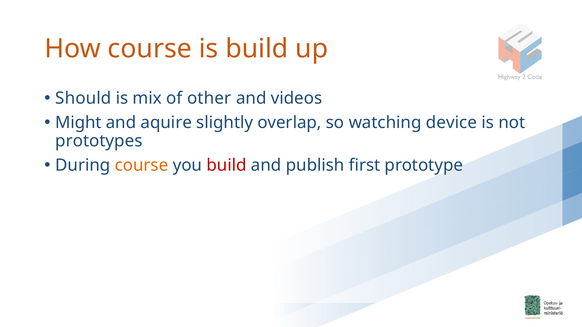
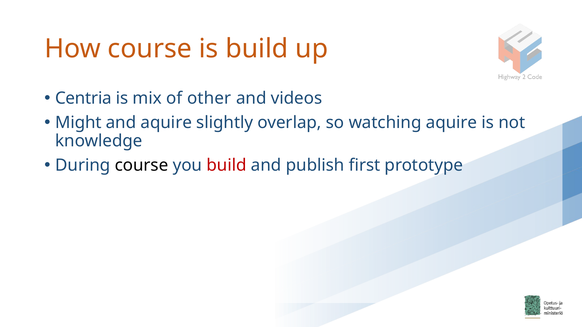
Should: Should -> Centria
watching device: device -> aquire
prototypes: prototypes -> knowledge
course at (142, 166) colour: orange -> black
